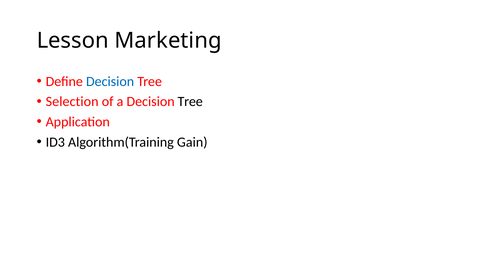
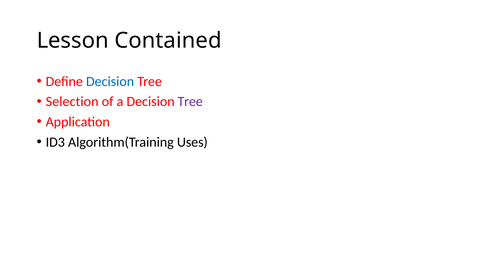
Marketing: Marketing -> Contained
Tree at (190, 101) colour: black -> purple
Gain: Gain -> Uses
